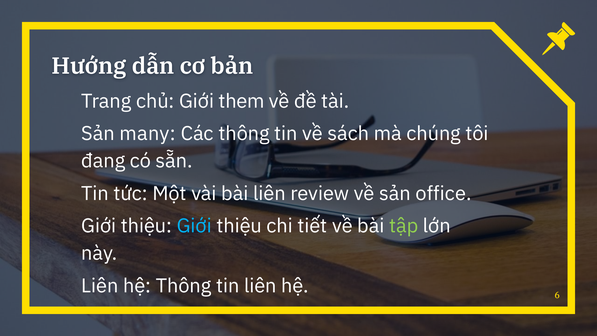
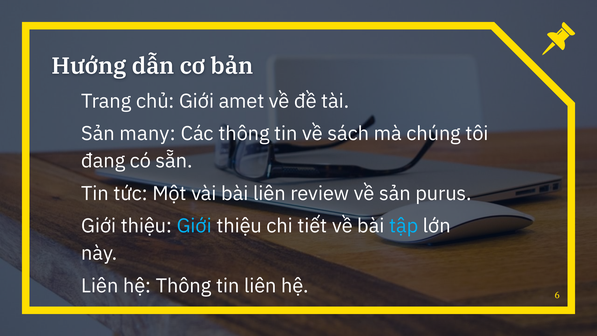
them: them -> amet
office: office -> purus
tập colour: light green -> light blue
